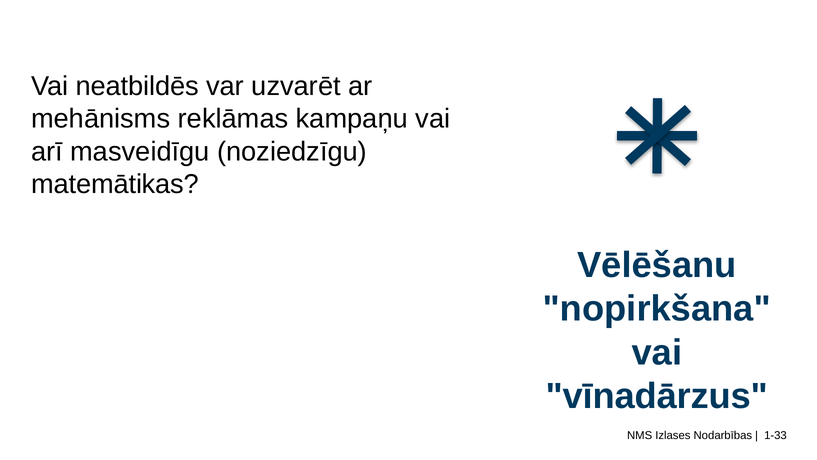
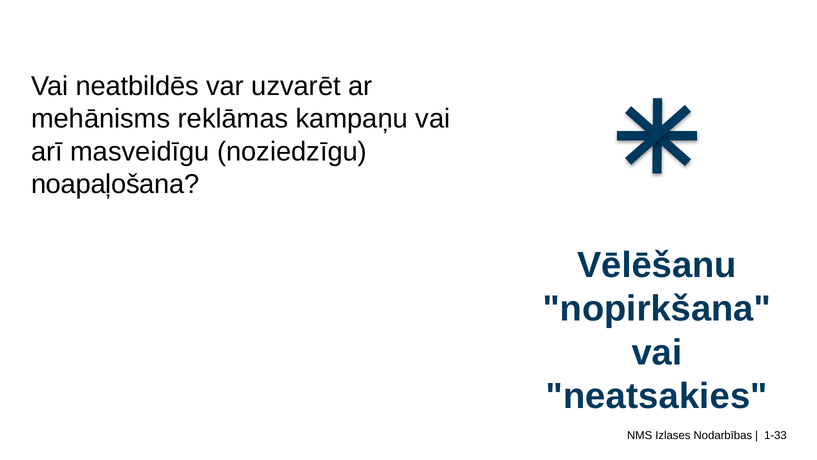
matemātikas: matemātikas -> noapaļošana
vīnadārzus: vīnadārzus -> neatsakies
